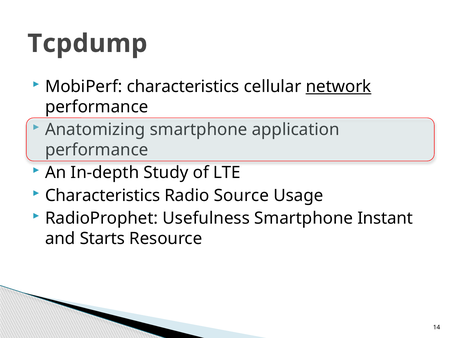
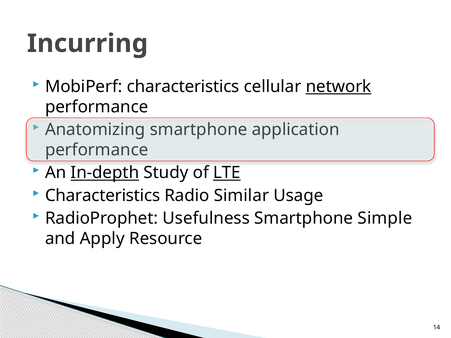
Tcpdump: Tcpdump -> Incurring
In-depth underline: none -> present
LTE underline: none -> present
Source: Source -> Similar
Instant: Instant -> Simple
Starts: Starts -> Apply
